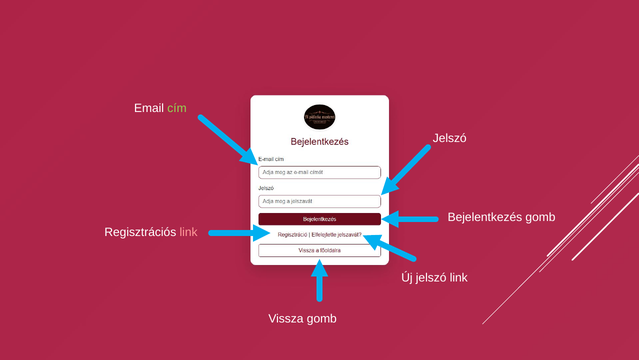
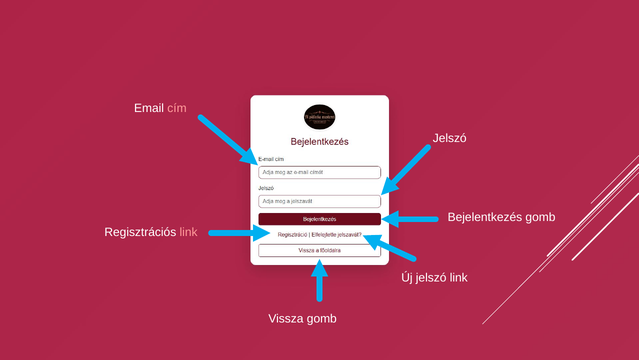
cím colour: light green -> pink
